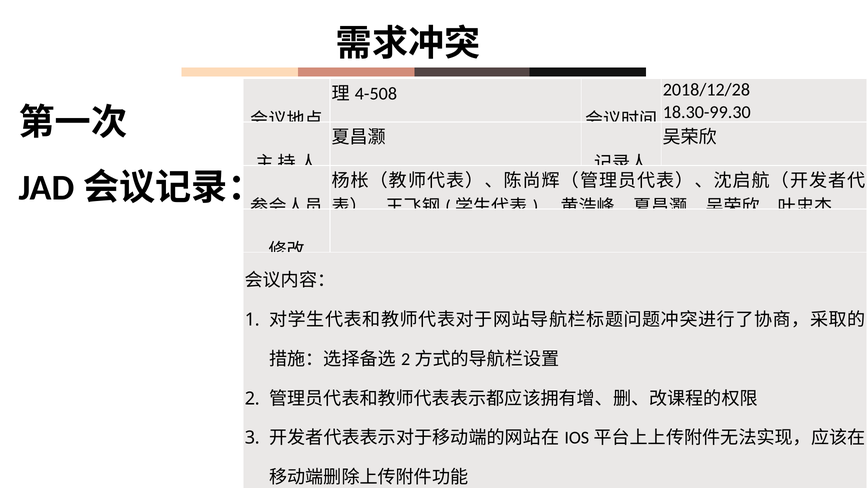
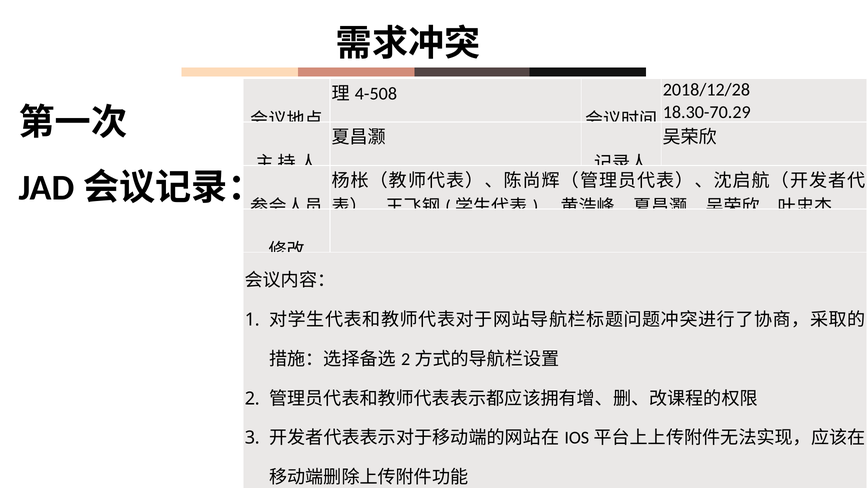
18.30-99.30: 18.30-99.30 -> 18.30-70.29
